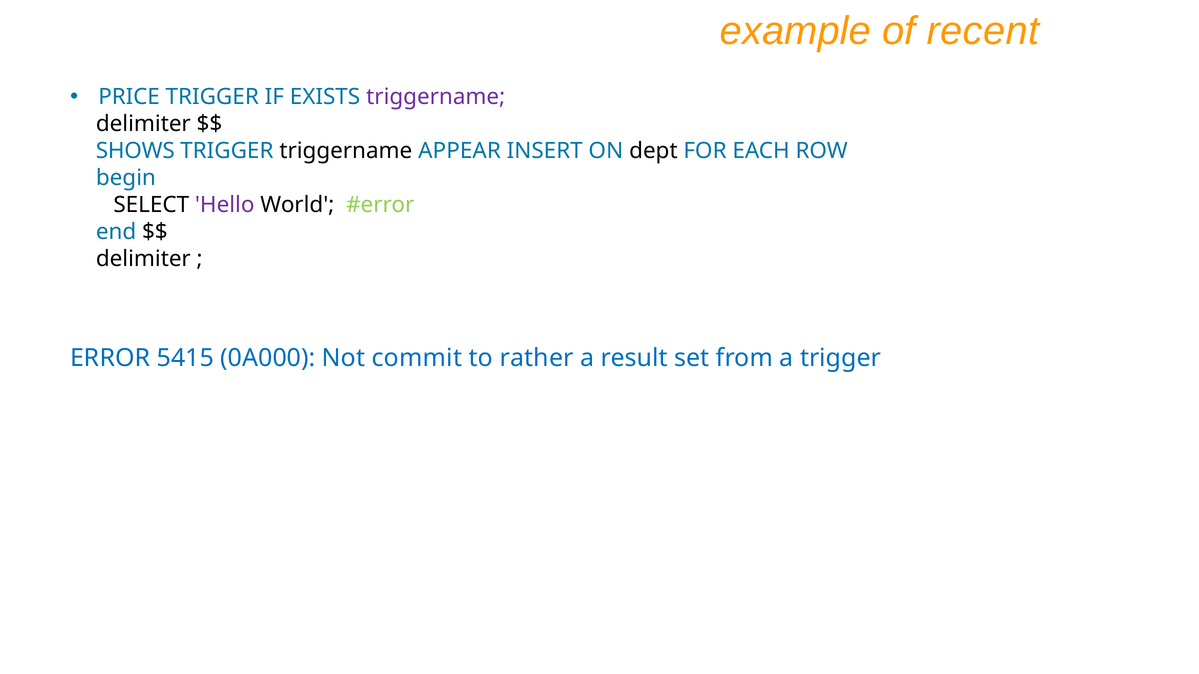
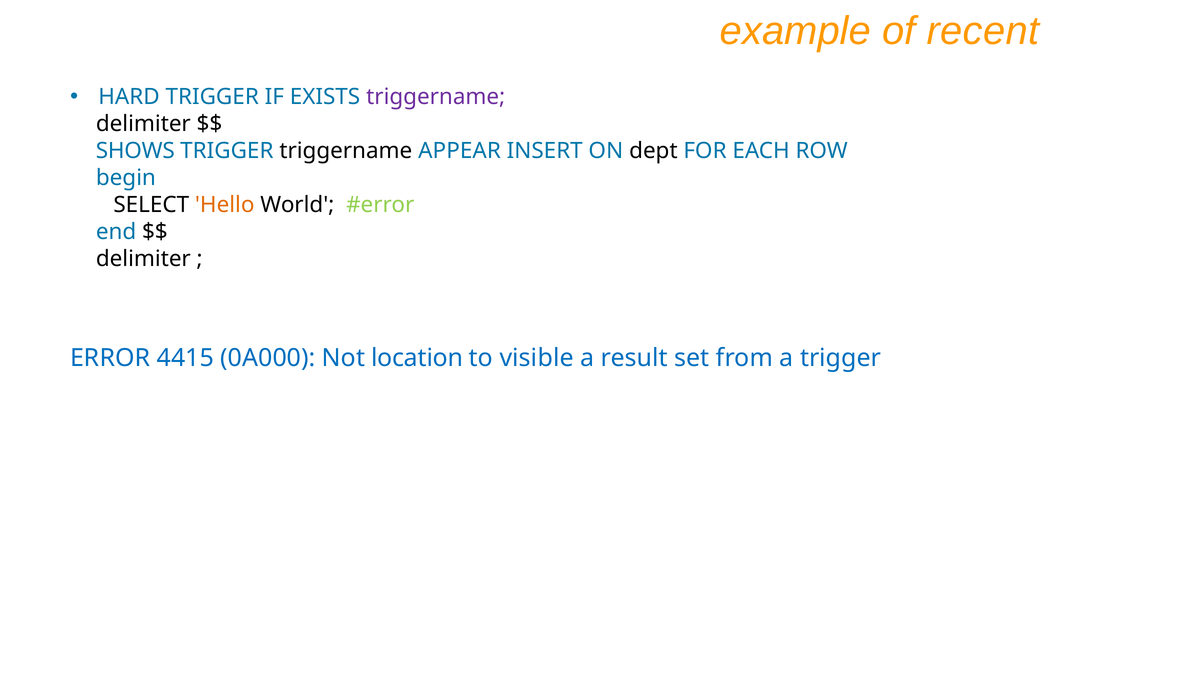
PRICE: PRICE -> HARD
Hello colour: purple -> orange
5415: 5415 -> 4415
commit: commit -> location
rather: rather -> visible
